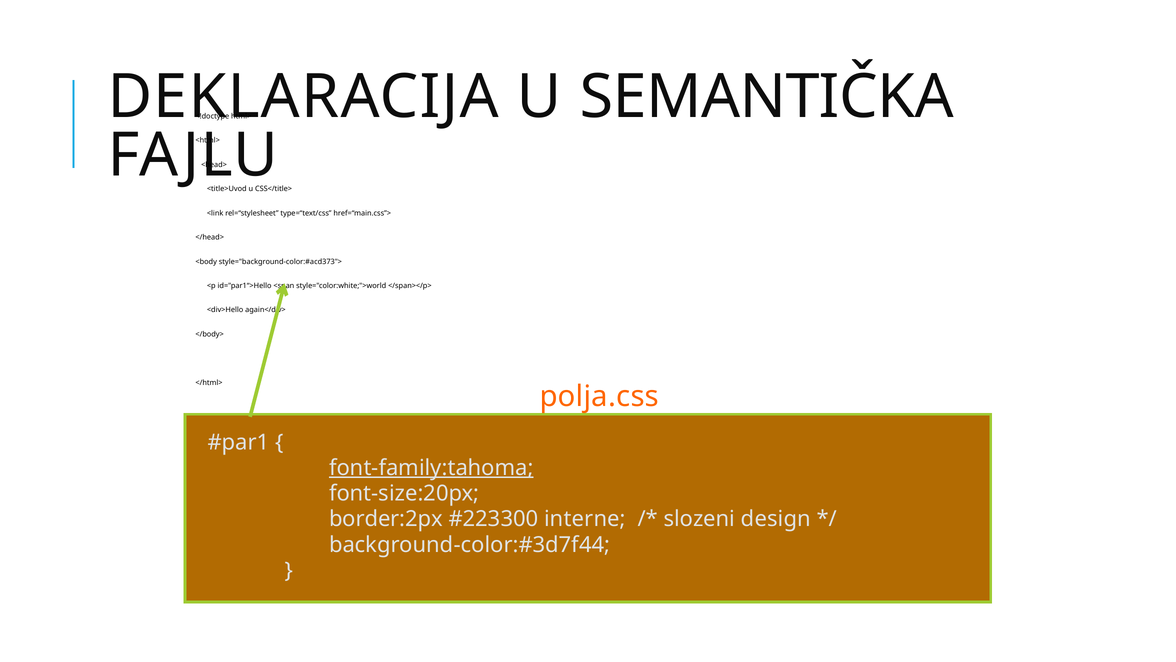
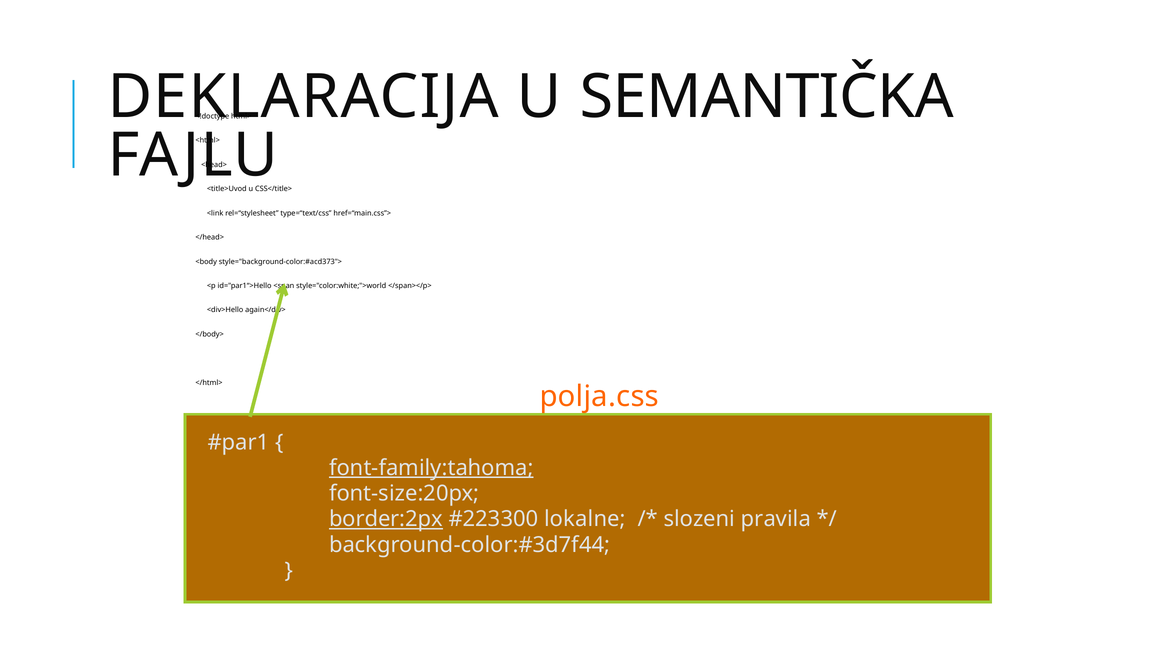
border:2px underline: none -> present
interne: interne -> lokalne
design: design -> pravila
